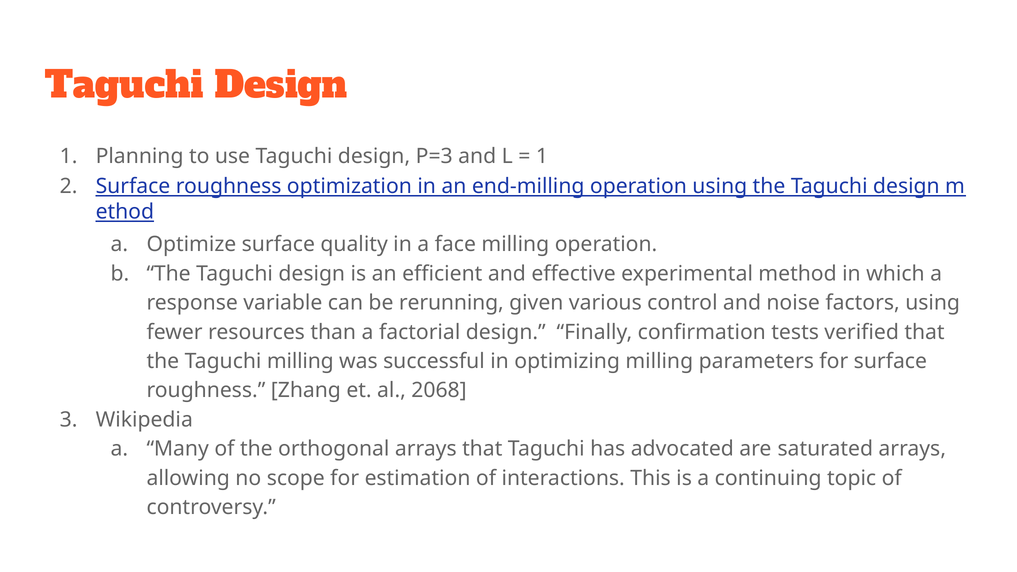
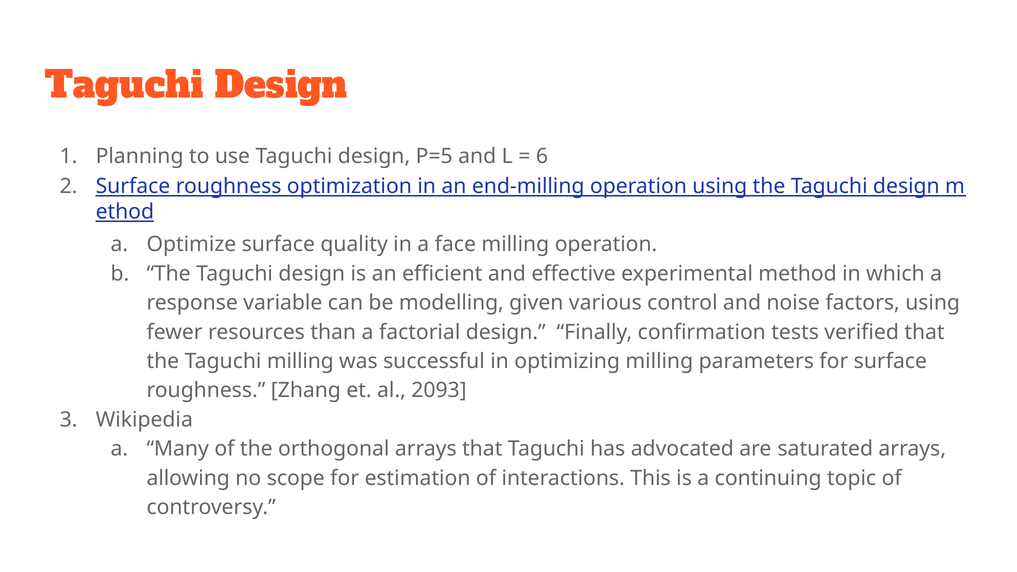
P=3: P=3 -> P=5
1 at (542, 156): 1 -> 6
rerunning: rerunning -> modelling
2068: 2068 -> 2093
